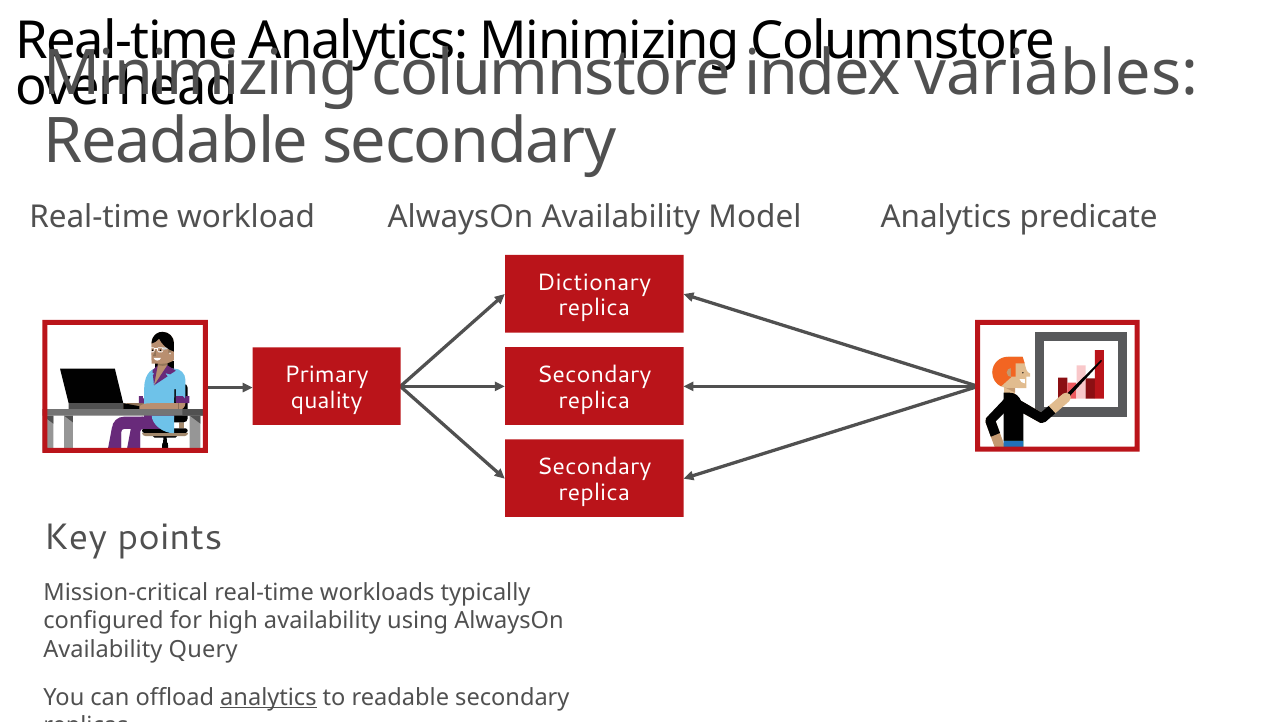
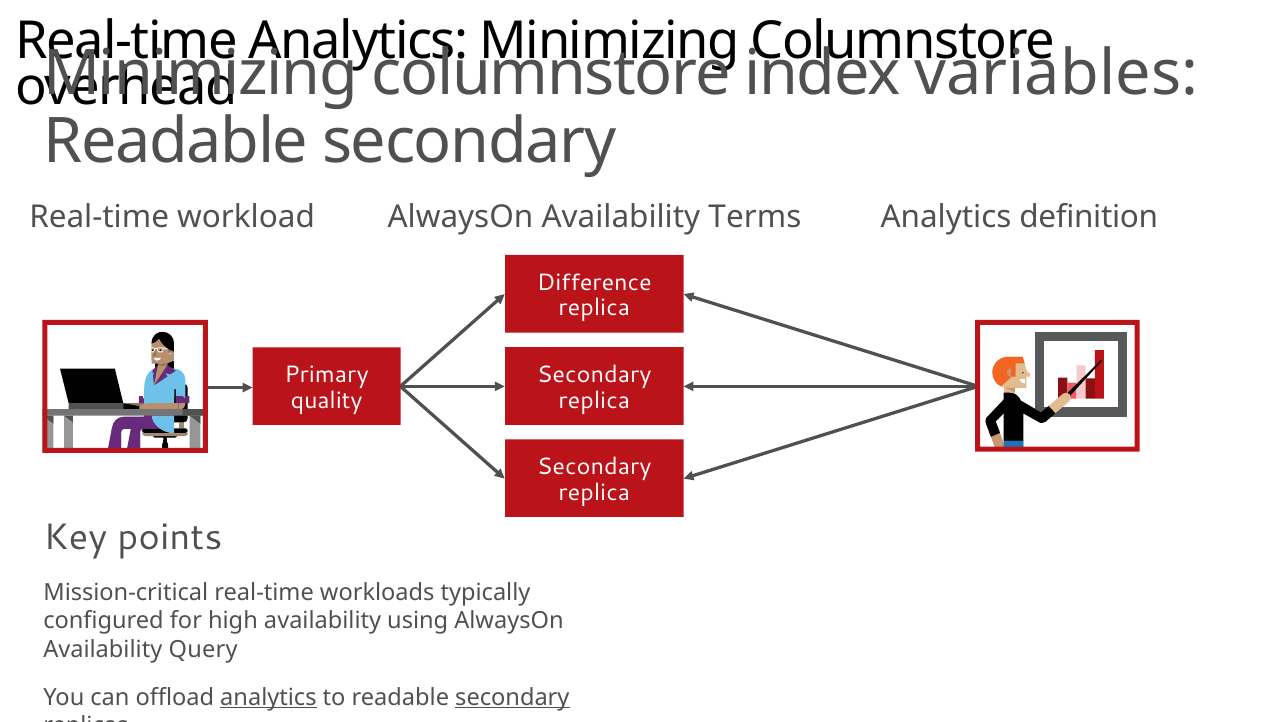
Model: Model -> Terms
predicate: predicate -> definition
Dictionary: Dictionary -> Difference
secondary at (512, 697) underline: none -> present
